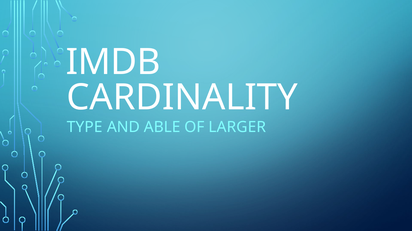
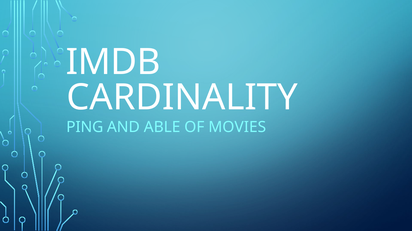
TYPE: TYPE -> PING
LARGER: LARGER -> MOVIES
